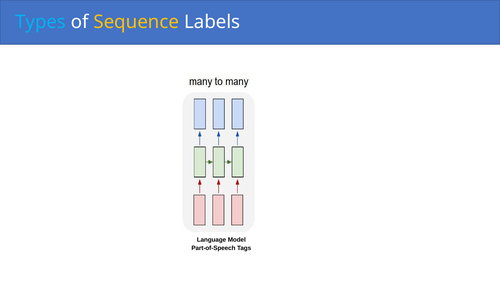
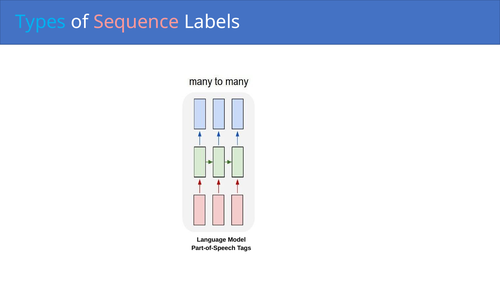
Sequence colour: yellow -> pink
